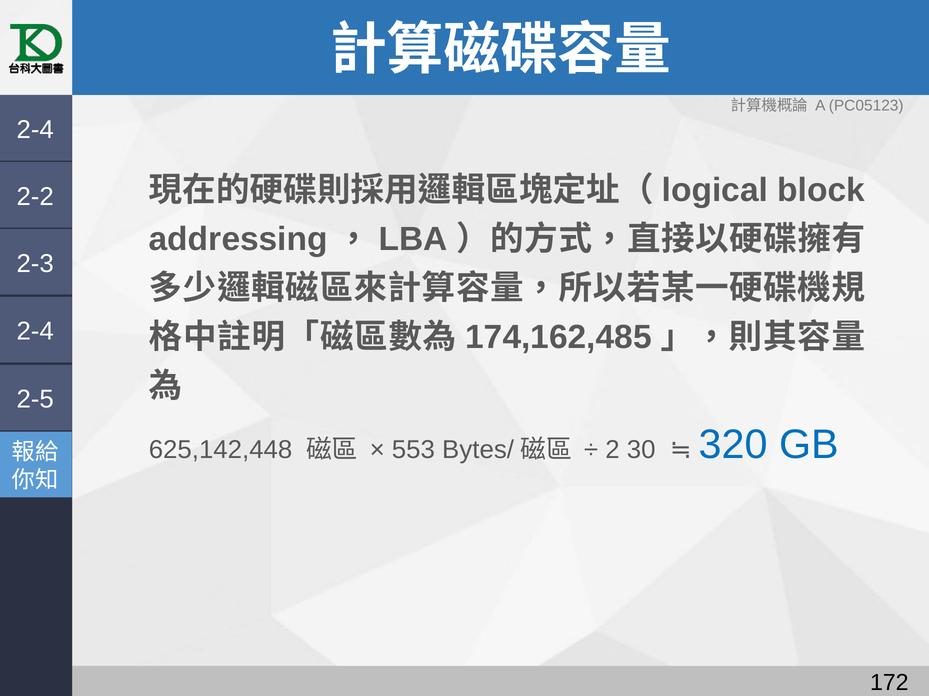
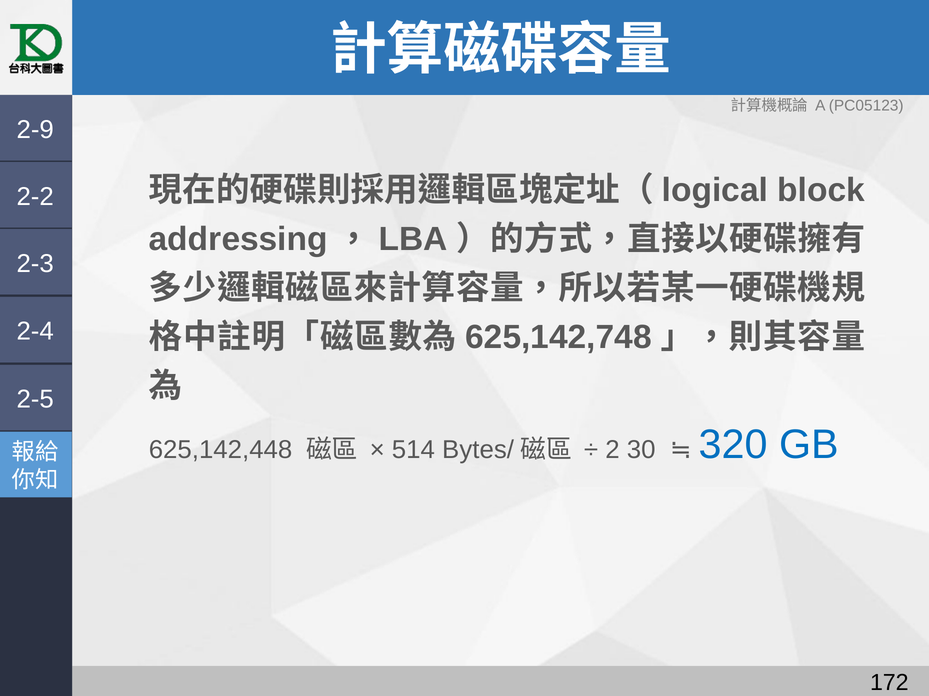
2-4 at (35, 130): 2-4 -> 2-9
174,162,485: 174,162,485 -> 625,142,748
553: 553 -> 514
